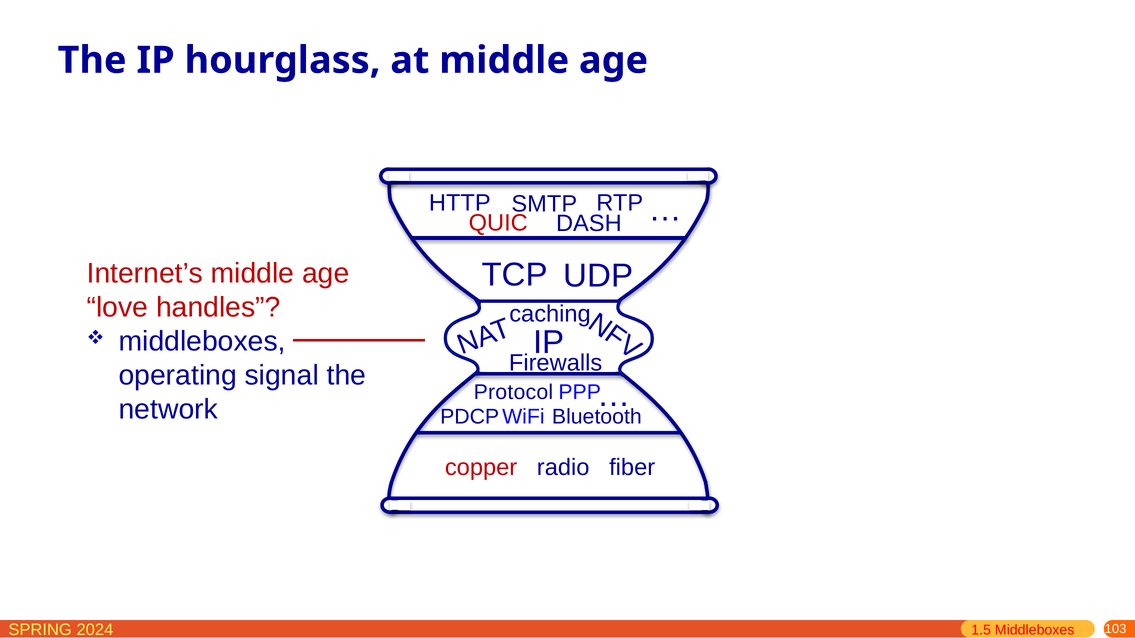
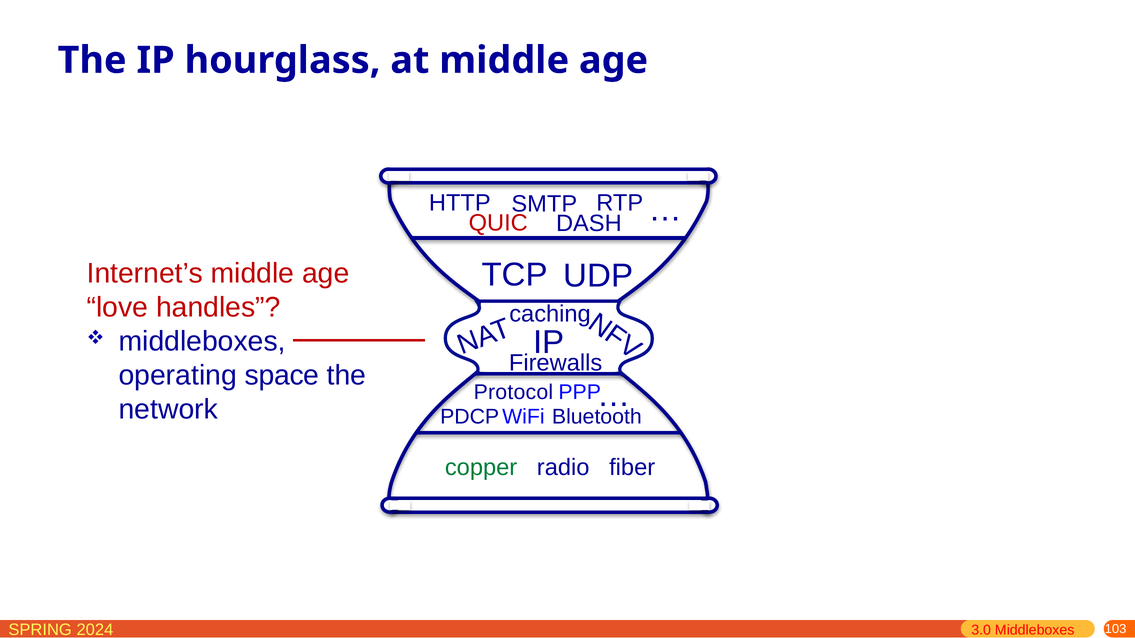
signal: signal -> space
copper colour: red -> green
1.5: 1.5 -> 3.0
